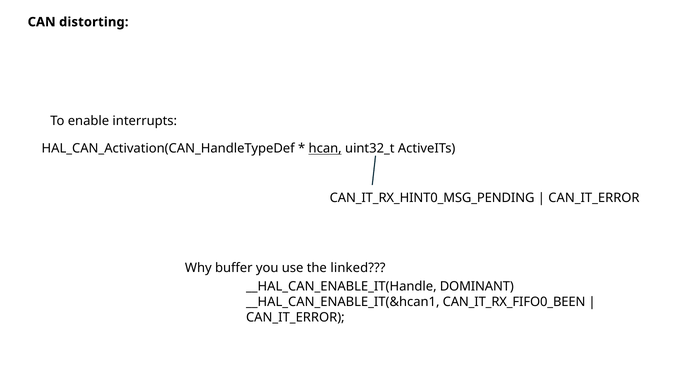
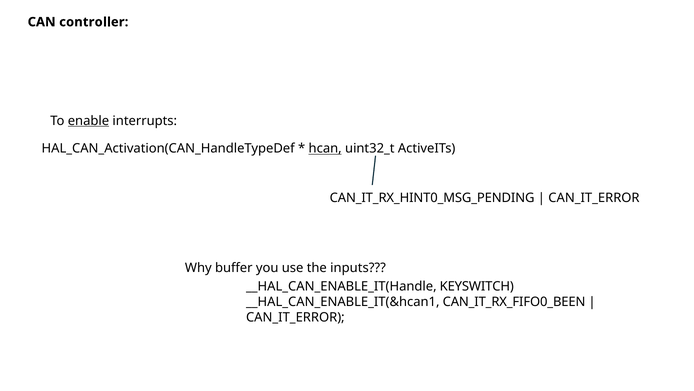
distorting: distorting -> controller
enable underline: none -> present
linked: linked -> inputs
DOMINANT: DOMINANT -> KEYSWITCH
